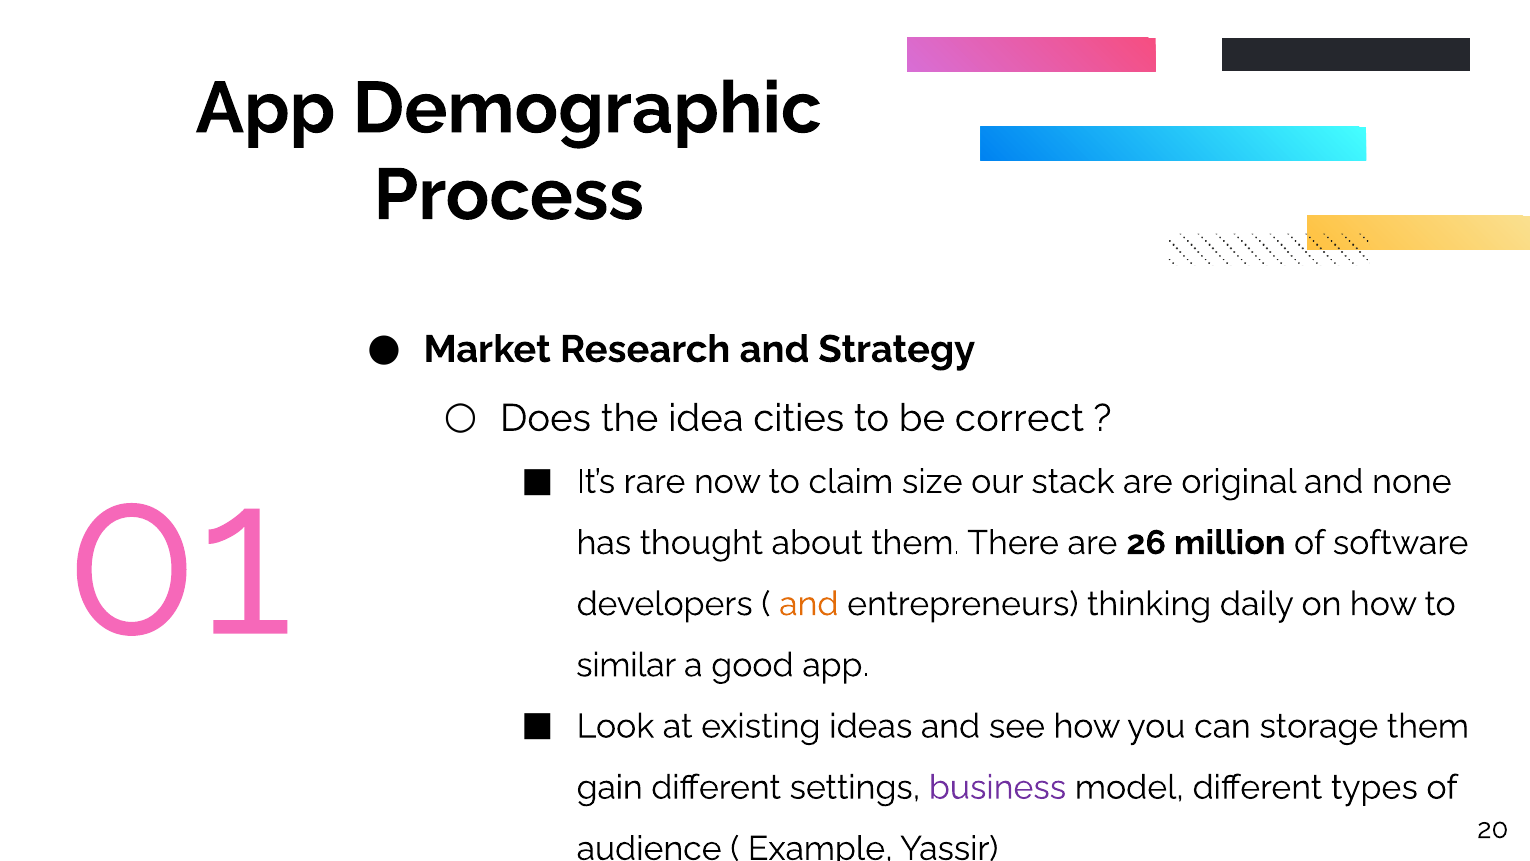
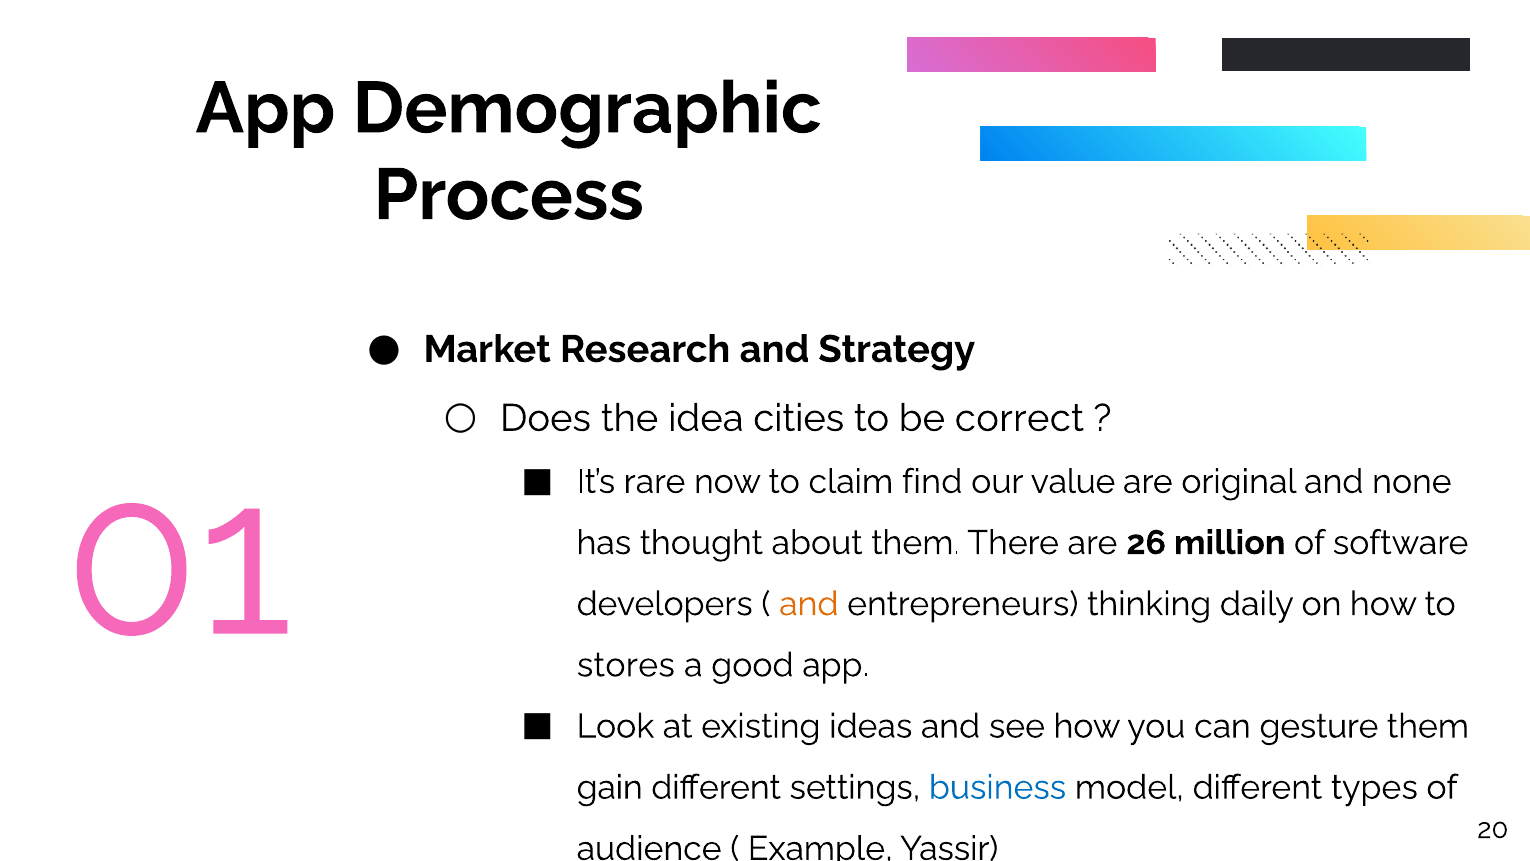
size: size -> find
stack: stack -> value
similar: similar -> stores
storage: storage -> gesture
business colour: purple -> blue
